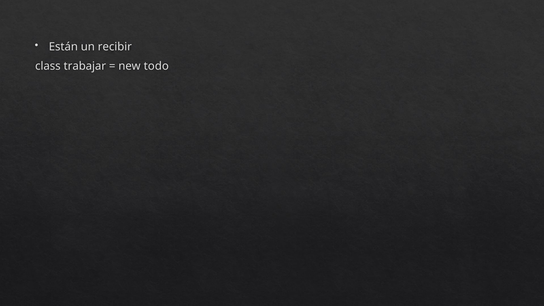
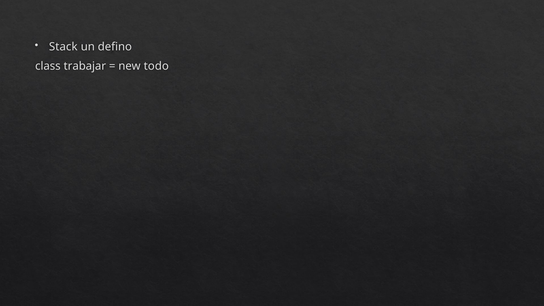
Están: Están -> Stack
recibir: recibir -> defino
